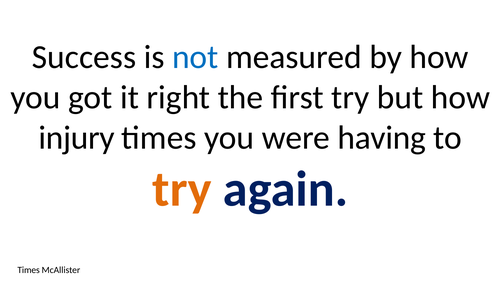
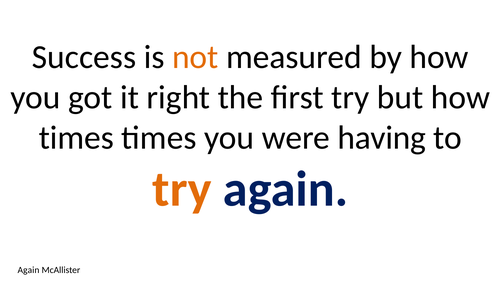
not colour: blue -> orange
injury at (76, 138): injury -> times
Times at (29, 270): Times -> Again
